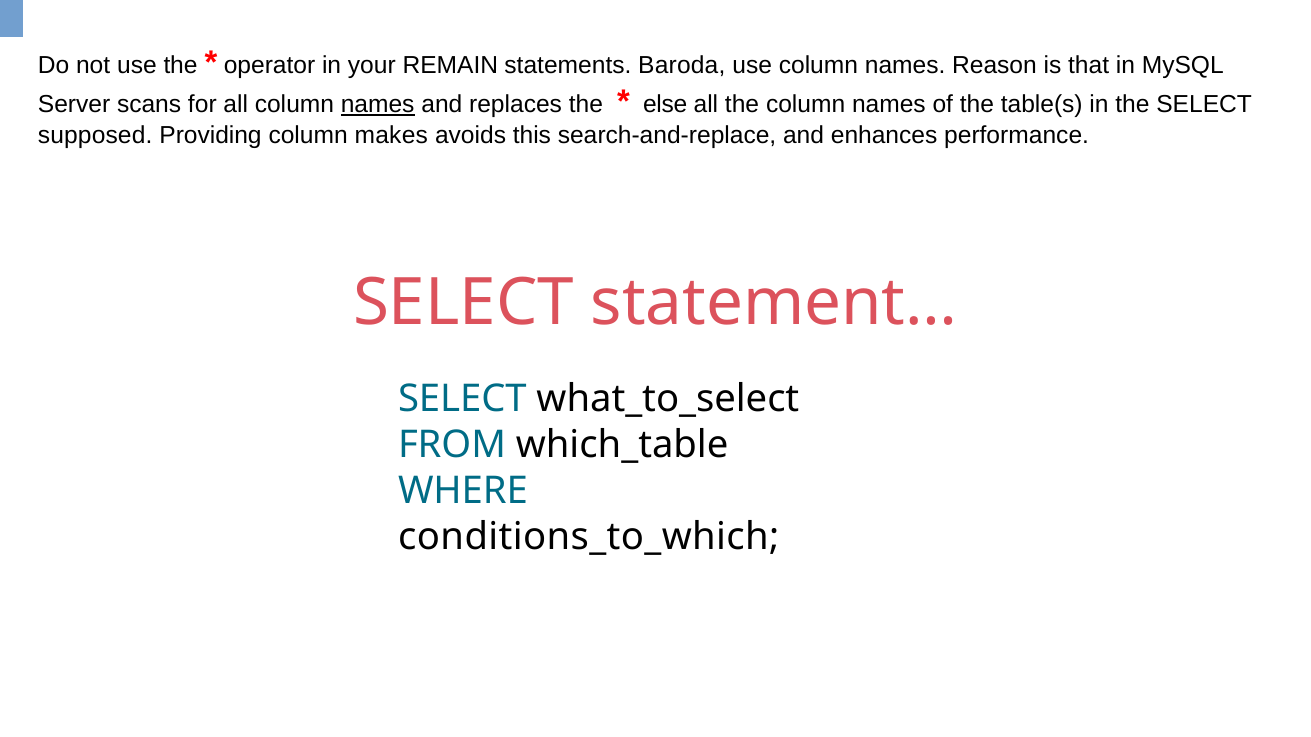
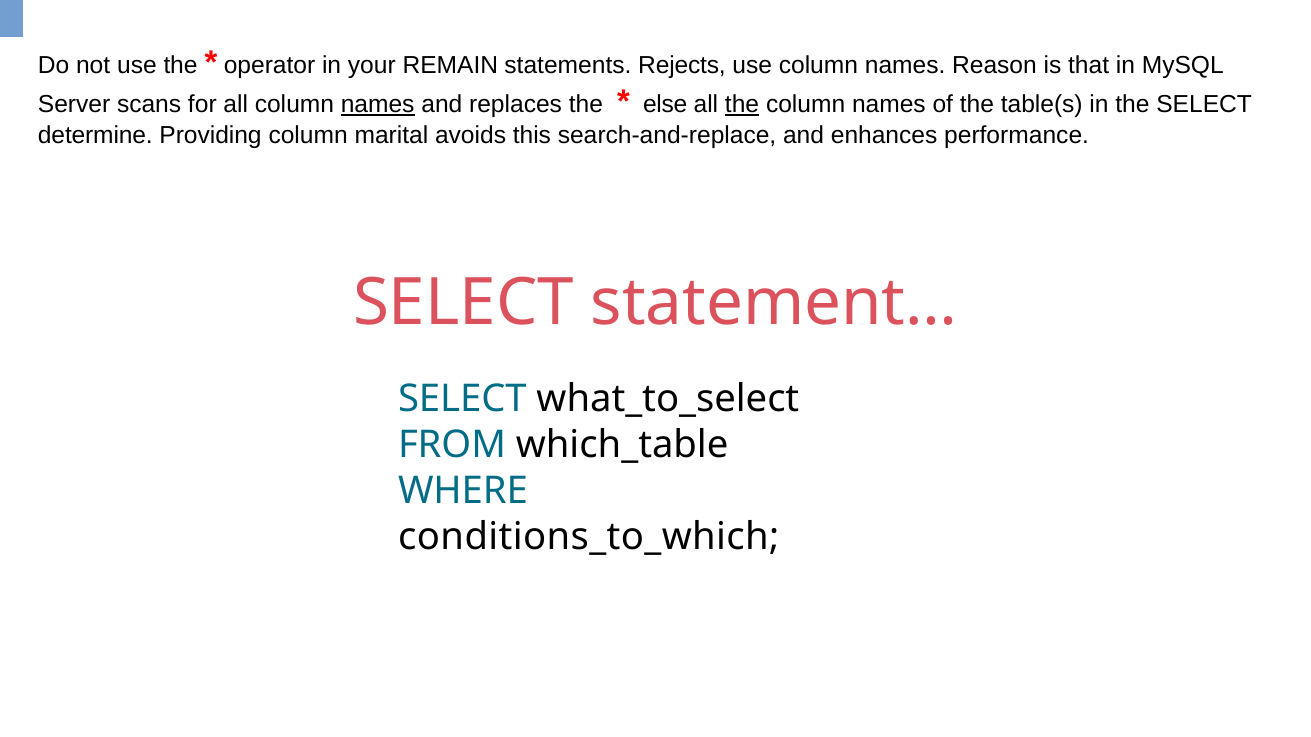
Baroda: Baroda -> Rejects
the at (742, 105) underline: none -> present
supposed: supposed -> determine
makes: makes -> marital
